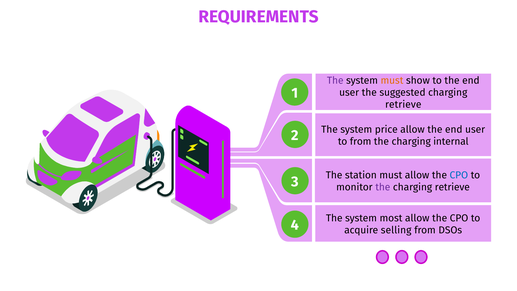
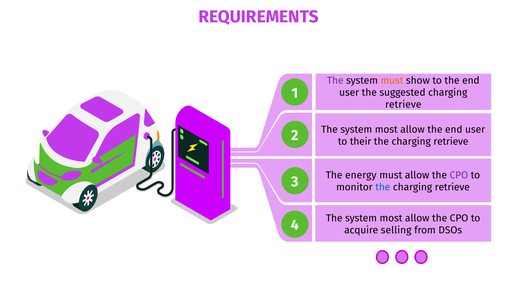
price at (386, 129): price -> most
to from: from -> their
internal at (451, 141): internal -> retrieve
station: station -> energy
CPO at (459, 175) colour: blue -> purple
the at (383, 187) colour: purple -> blue
